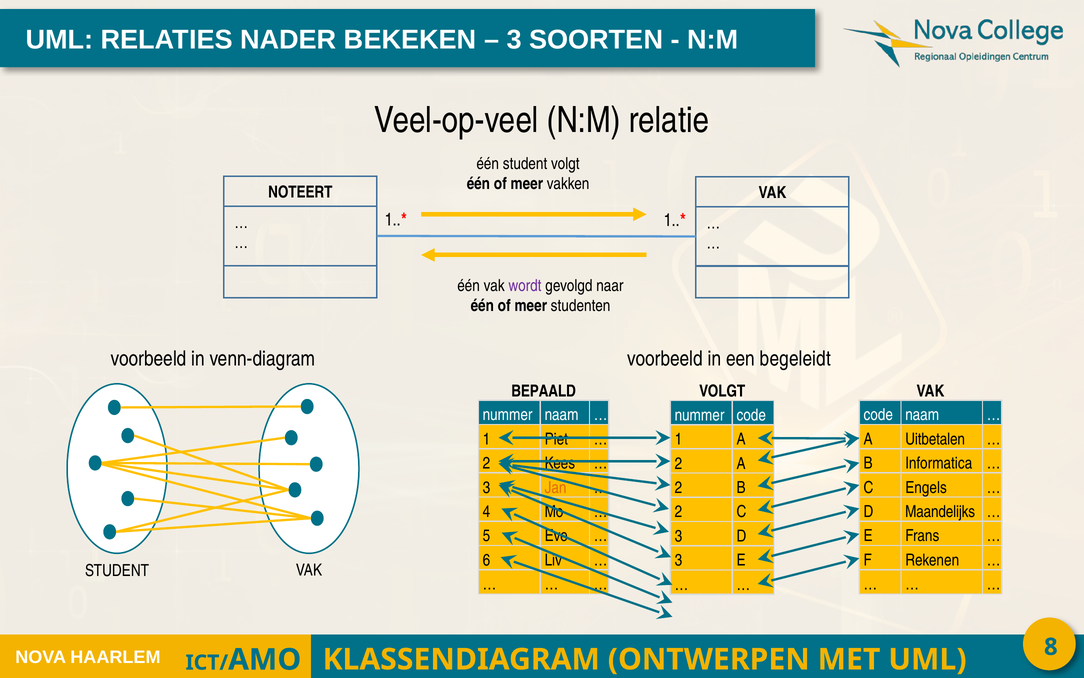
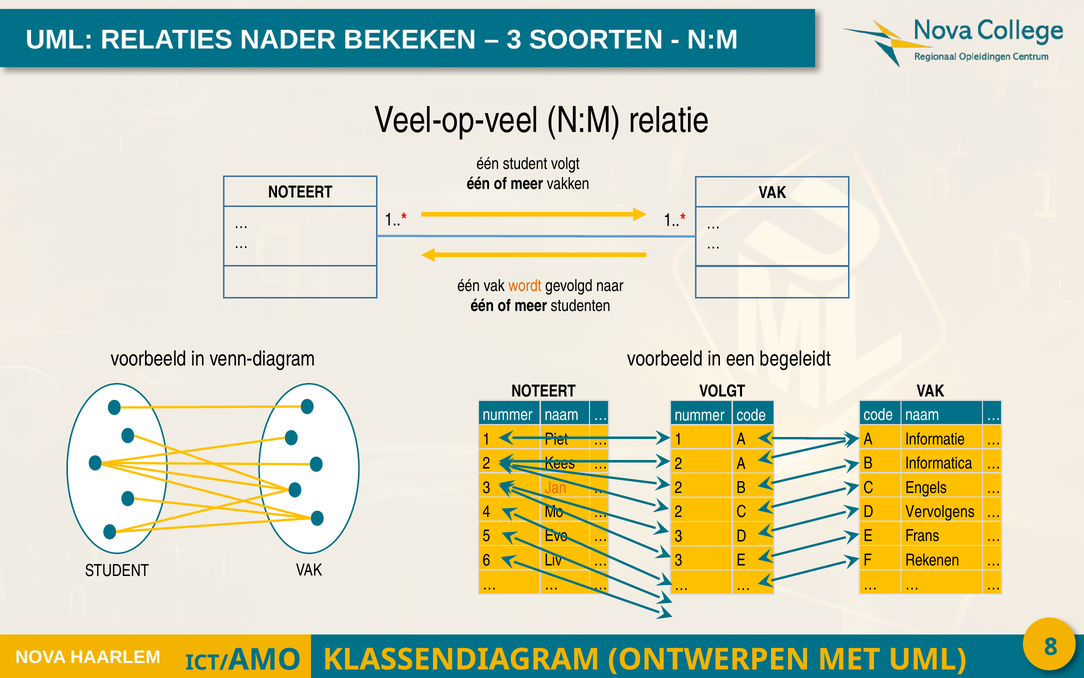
wordt colour: purple -> orange
BEPAALD at (544, 391): BEPAALD -> NOTEERT
Uitbetalen: Uitbetalen -> Informatie
Maandelijks: Maandelijks -> Vervolgens
